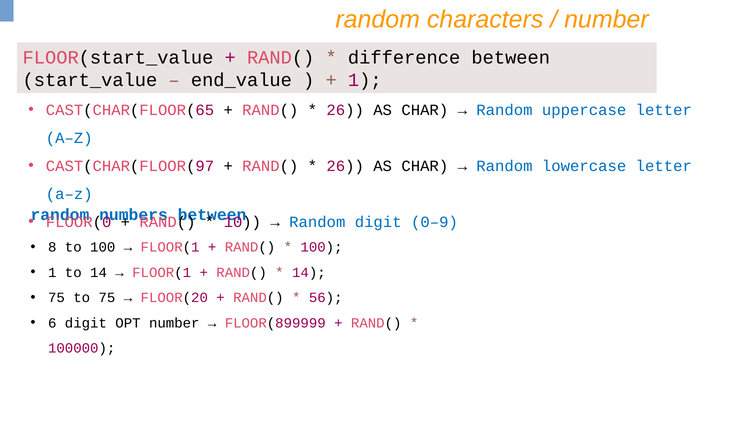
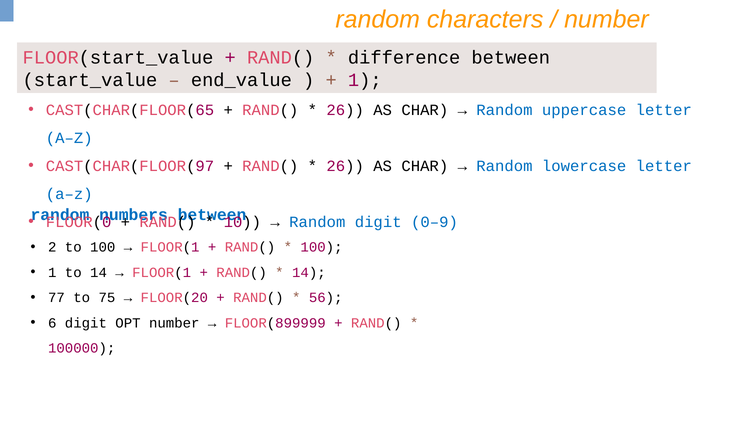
8: 8 -> 2
75 at (56, 297): 75 -> 77
